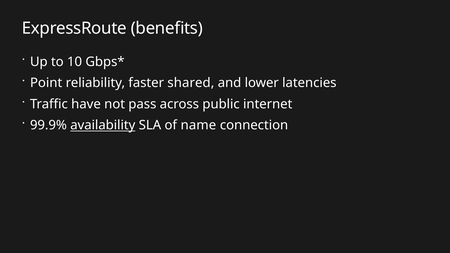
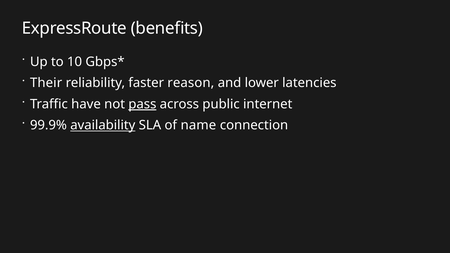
Point: Point -> Their
shared: shared -> reason
pass underline: none -> present
